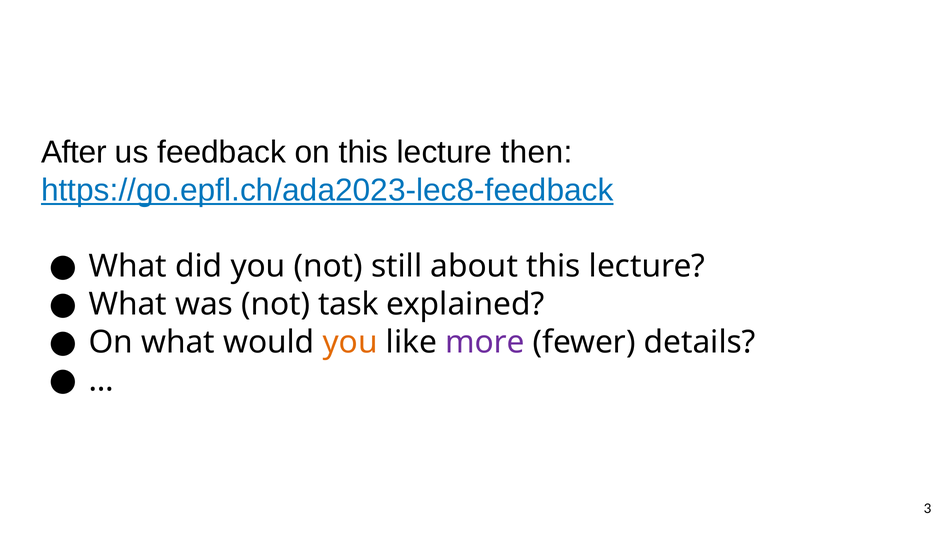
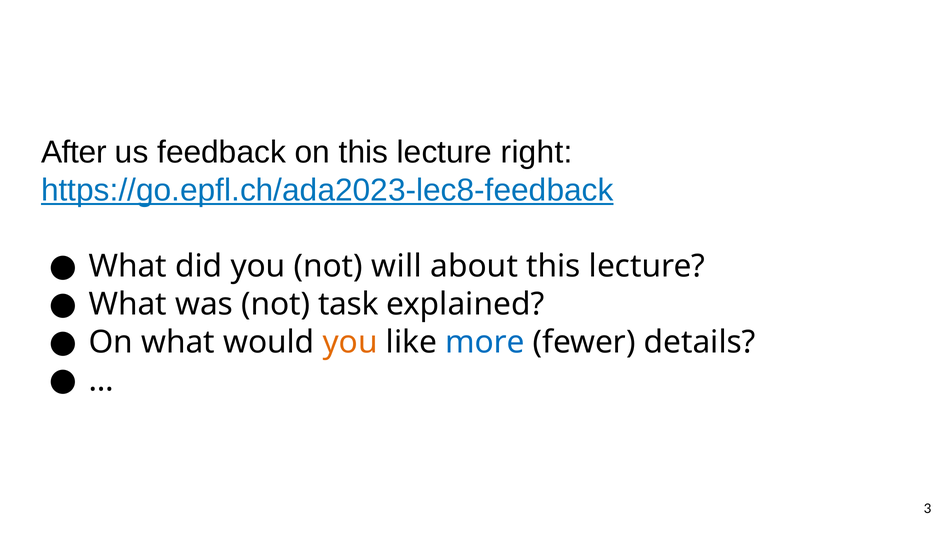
then: then -> right
still: still -> will
more colour: purple -> blue
